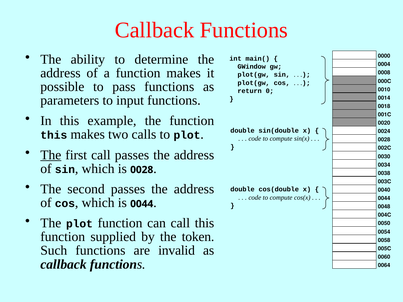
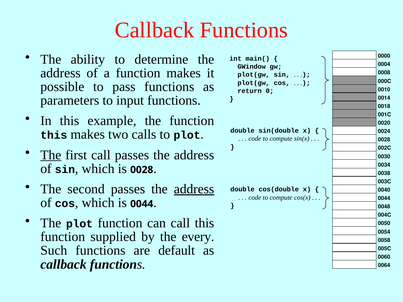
address at (194, 189) underline: none -> present
token: token -> every
invalid: invalid -> default
